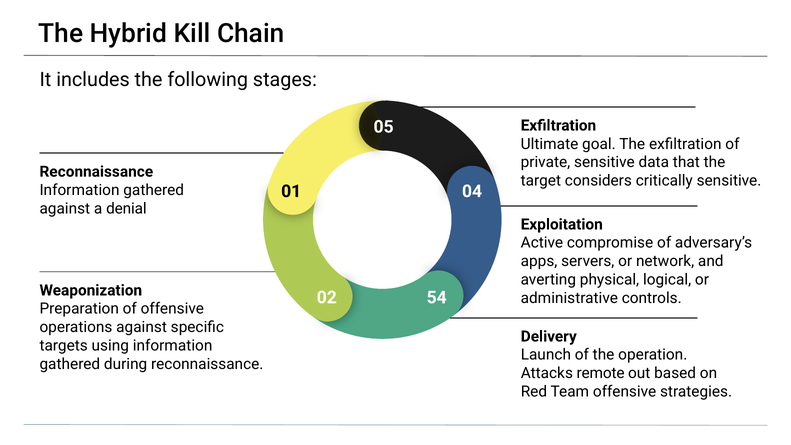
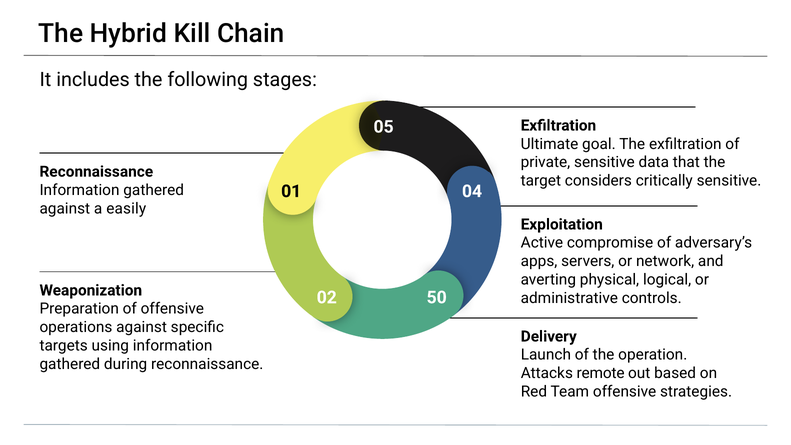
denial: denial -> easily
54: 54 -> 50
